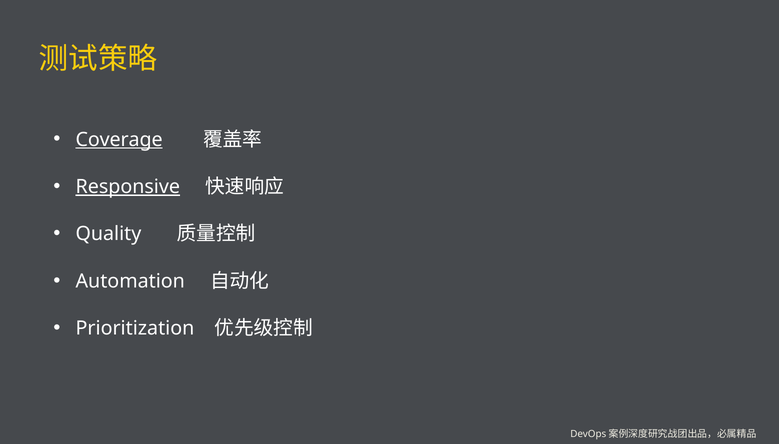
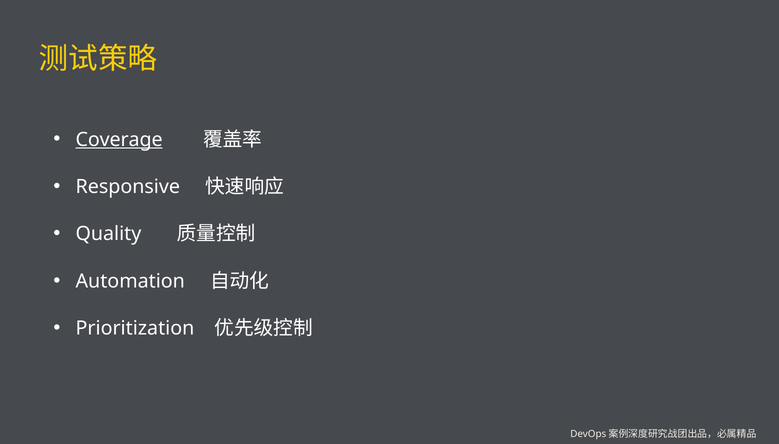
Responsive underline: present -> none
